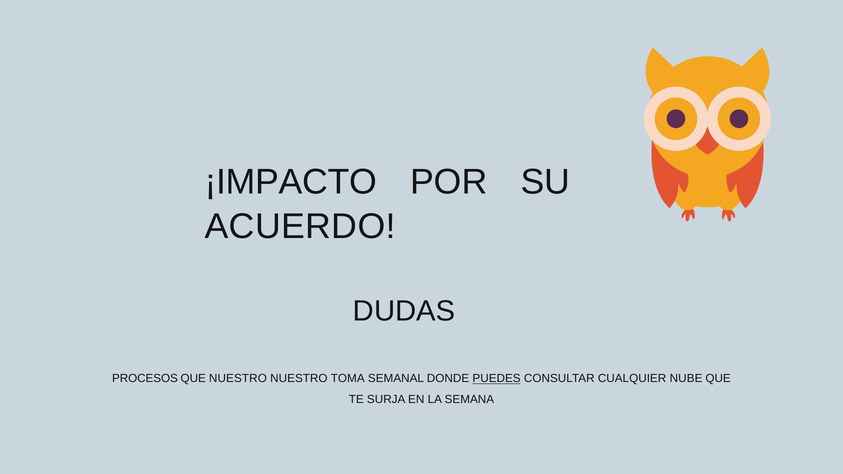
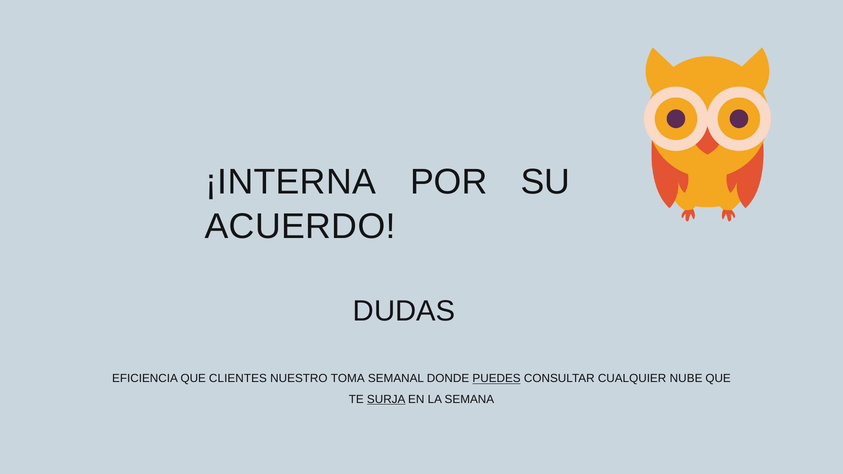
¡IMPACTO: ¡IMPACTO -> ¡INTERNA
PROCESOS: PROCESOS -> EFICIENCIA
QUE NUESTRO: NUESTRO -> CLIENTES
SURJA underline: none -> present
